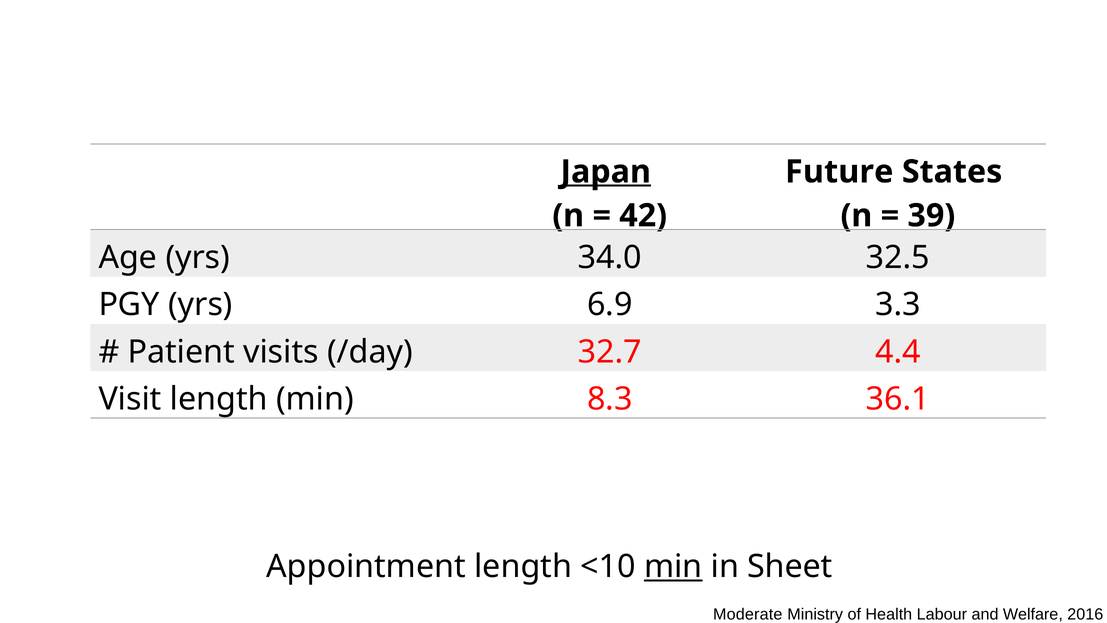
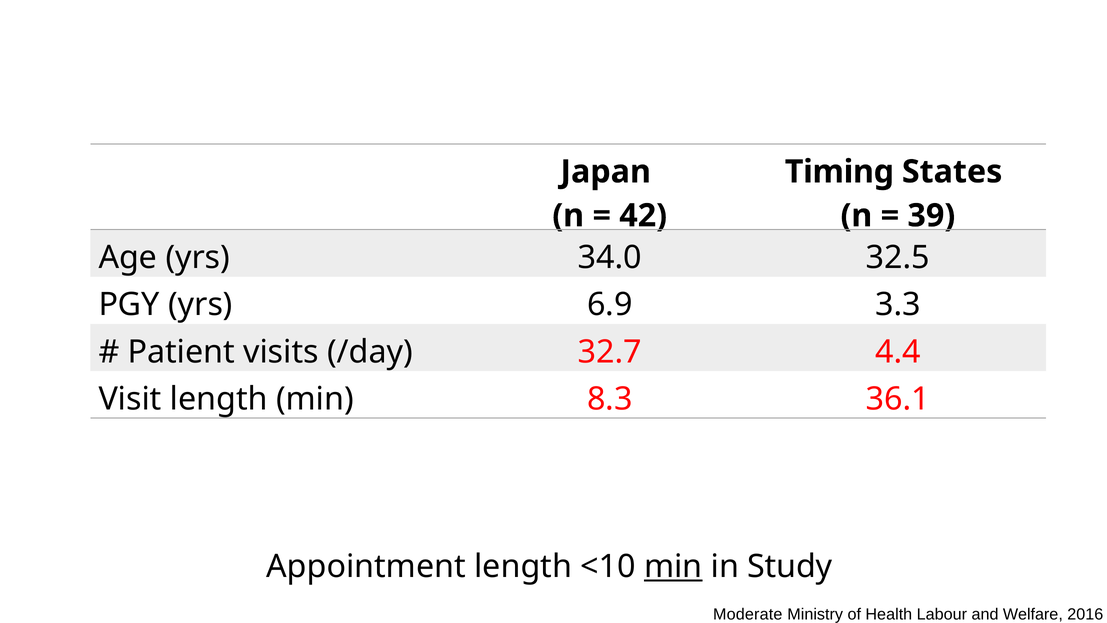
Japan underline: present -> none
Future: Future -> Timing
Sheet: Sheet -> Study
